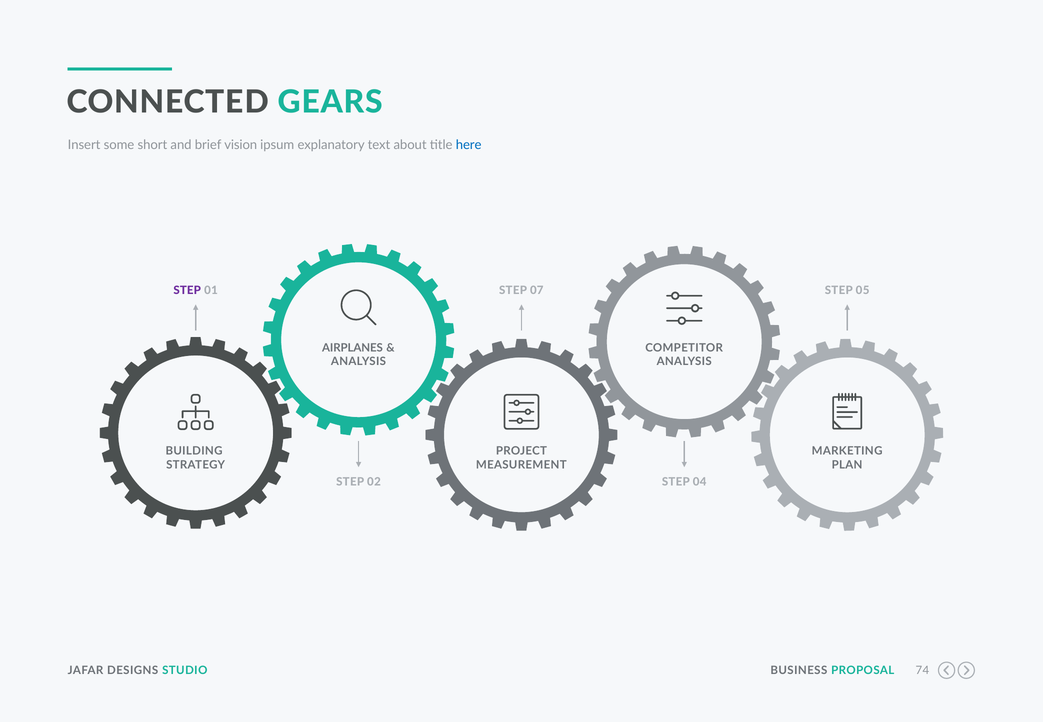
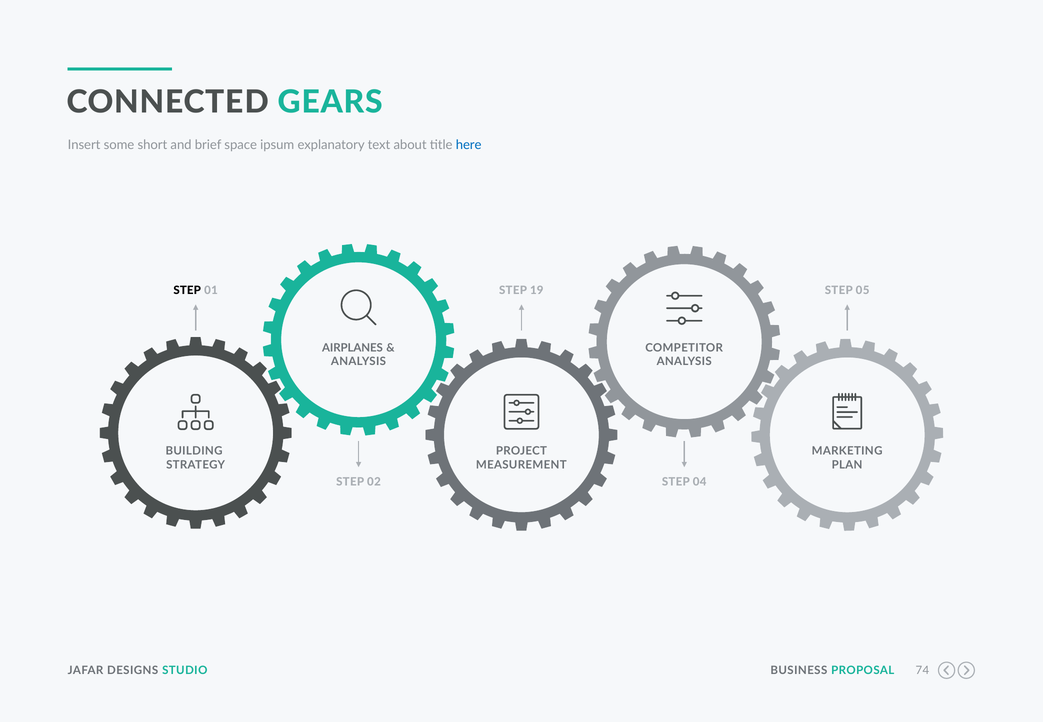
vision: vision -> space
STEP at (187, 291) colour: purple -> black
07: 07 -> 19
